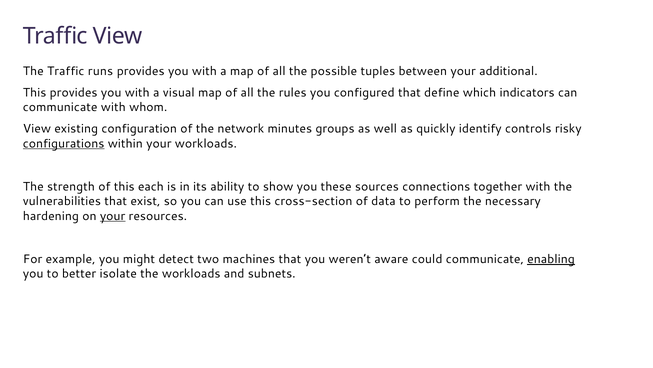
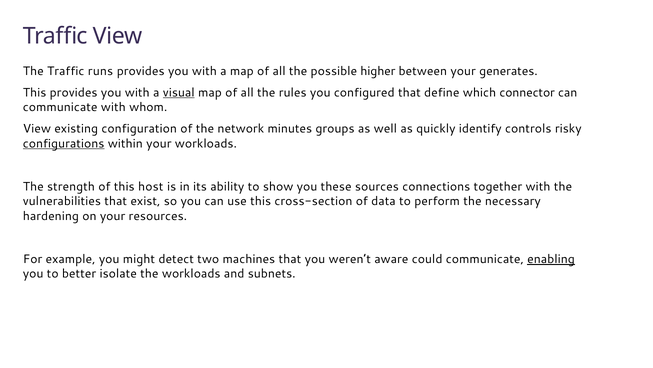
tuples: tuples -> higher
additional: additional -> generates
visual underline: none -> present
indicators: indicators -> connector
each: each -> host
your at (113, 216) underline: present -> none
